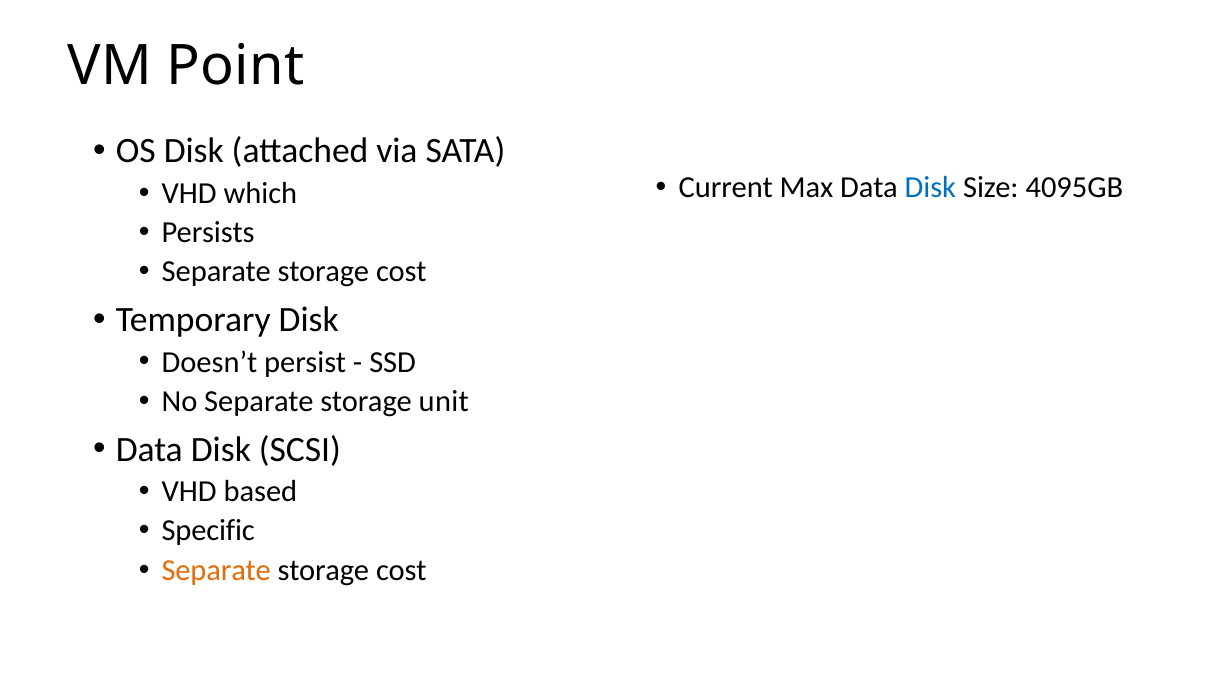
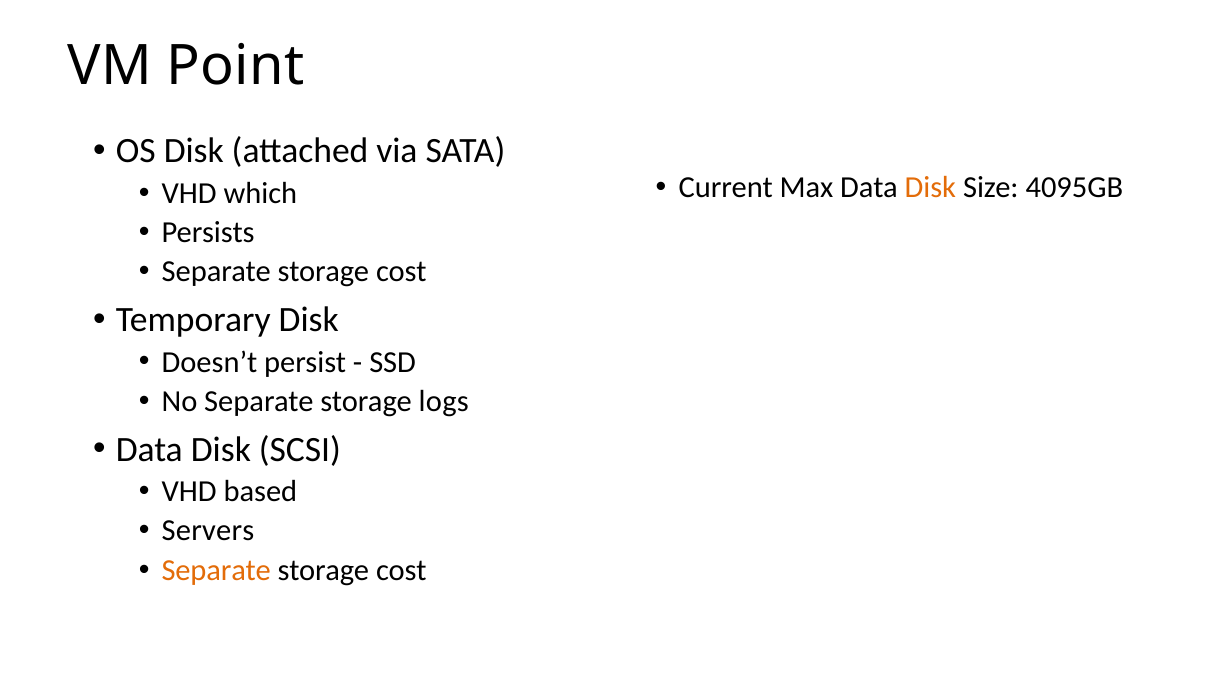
Disk at (930, 188) colour: blue -> orange
unit: unit -> logs
Specific: Specific -> Servers
